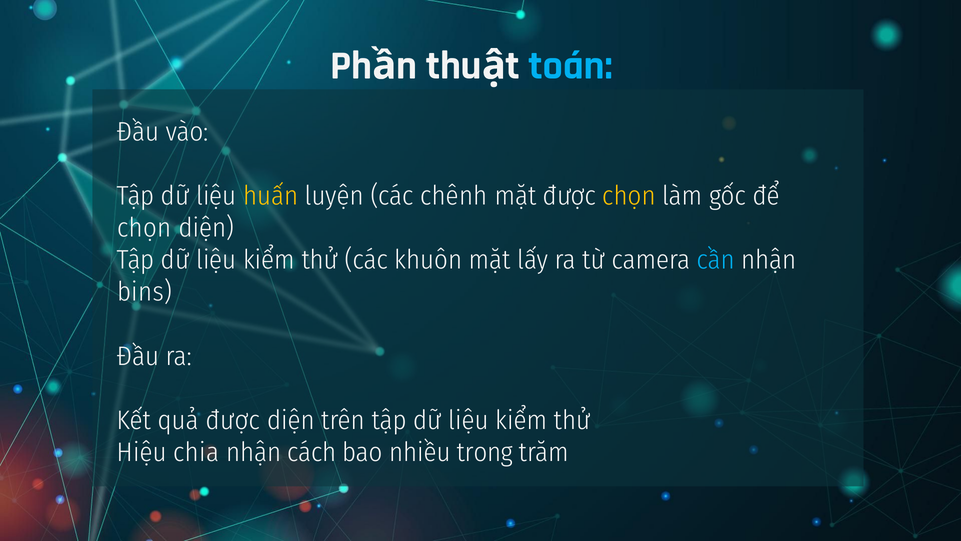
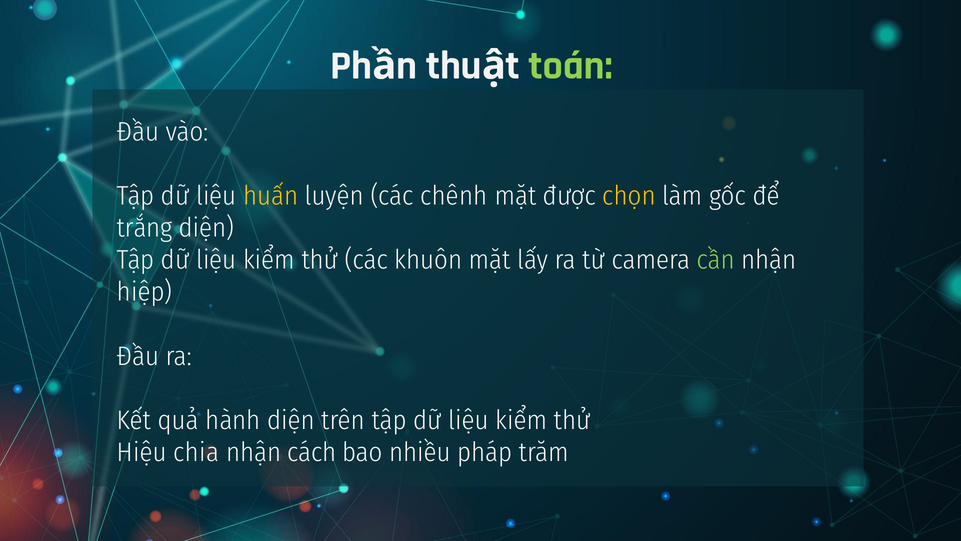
toán colour: light blue -> light green
chọn at (144, 228): chọn -> trắng
cần colour: light blue -> light green
bins: bins -> hiệp
quả được: được -> hành
trong: trong -> pháp
